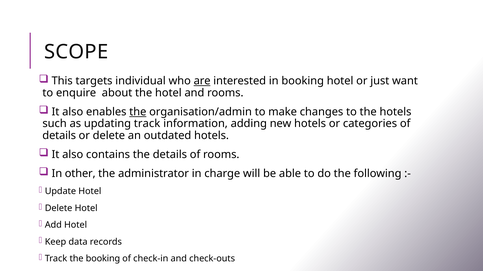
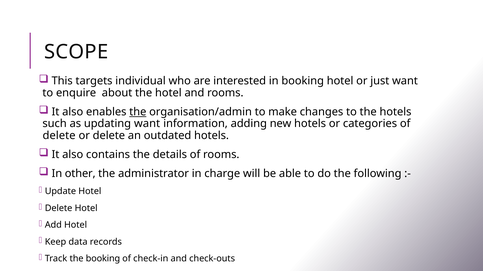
are underline: present -> none
updating track: track -> want
details at (59, 136): details -> delete
